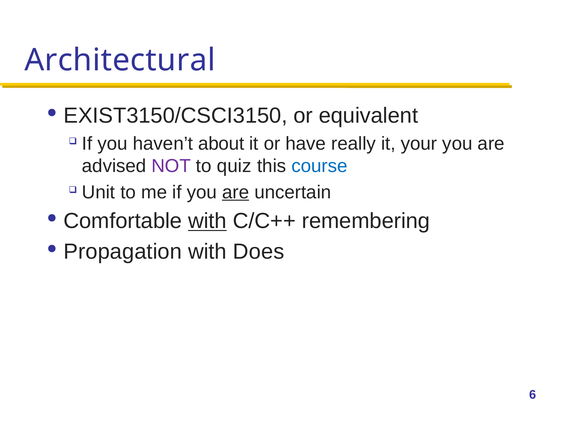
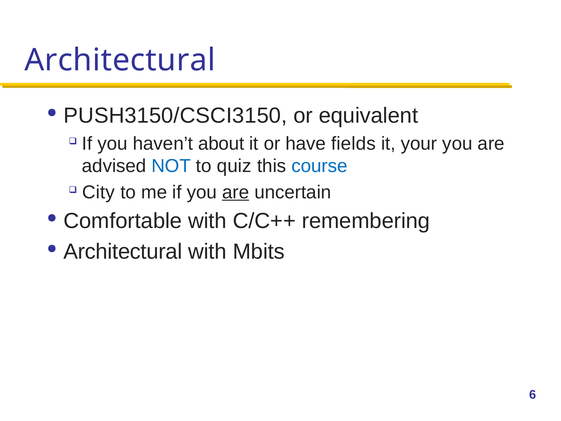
EXIST3150/CSCI3150: EXIST3150/CSCI3150 -> PUSH3150/CSCI3150
really: really -> fields
NOT colour: purple -> blue
Unit: Unit -> City
with at (207, 221) underline: present -> none
Propagation at (123, 252): Propagation -> Architectural
Does: Does -> Mbits
